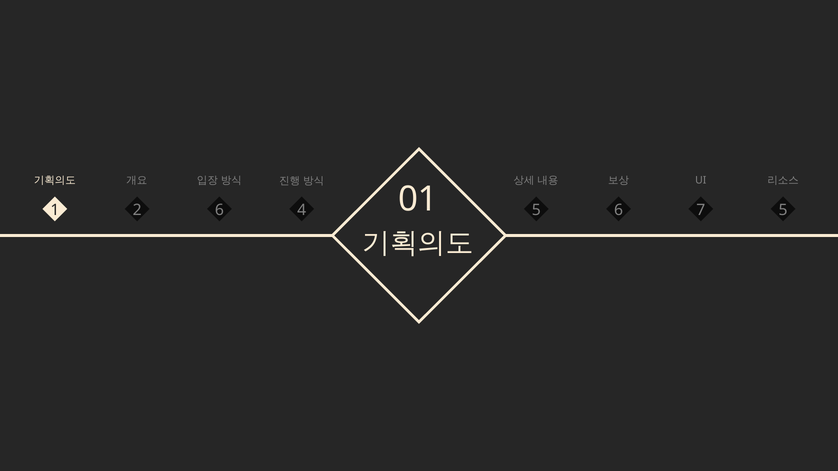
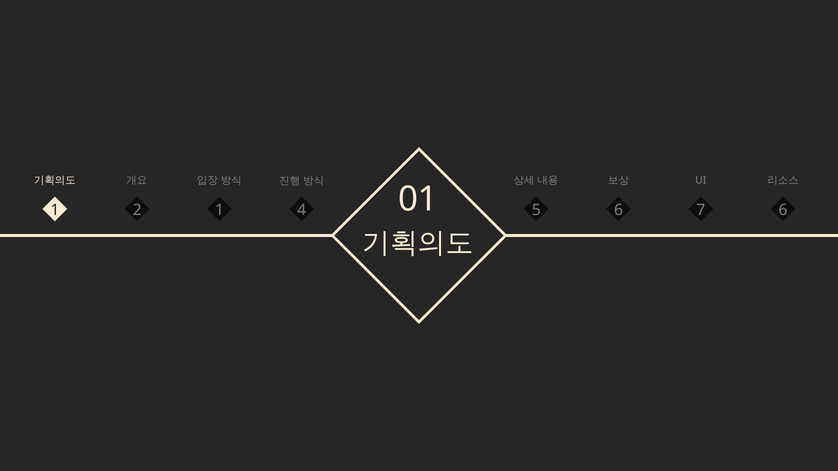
2 6: 6 -> 1
4 5: 5 -> 6
